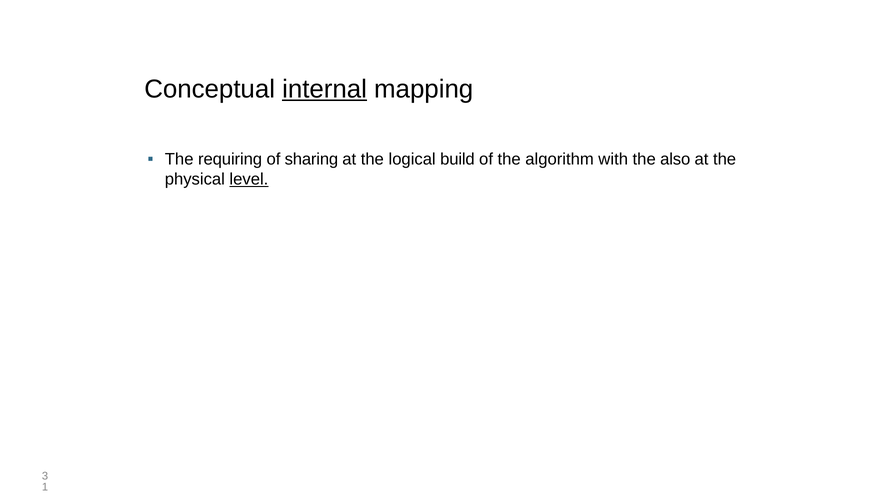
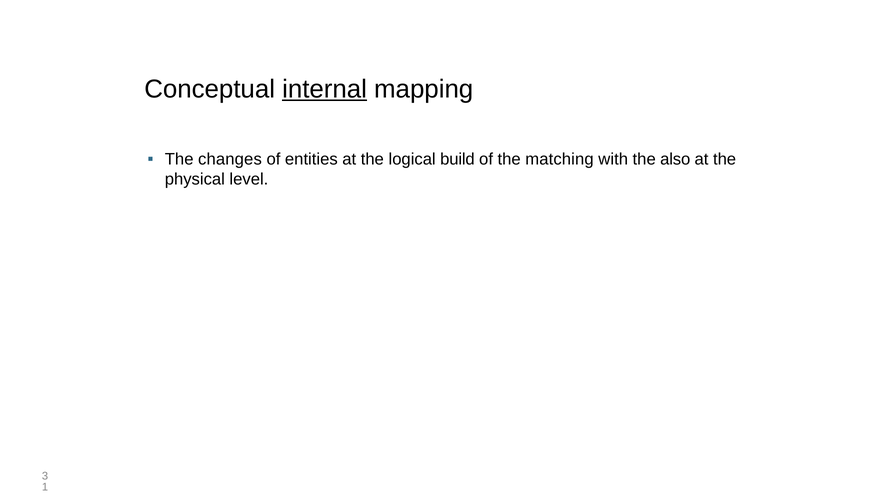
requiring: requiring -> changes
sharing: sharing -> entities
algorithm: algorithm -> matching
level underline: present -> none
